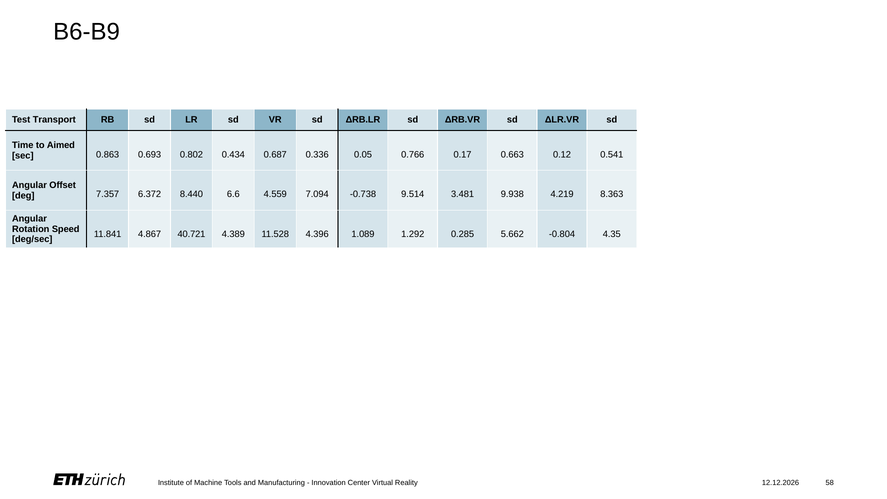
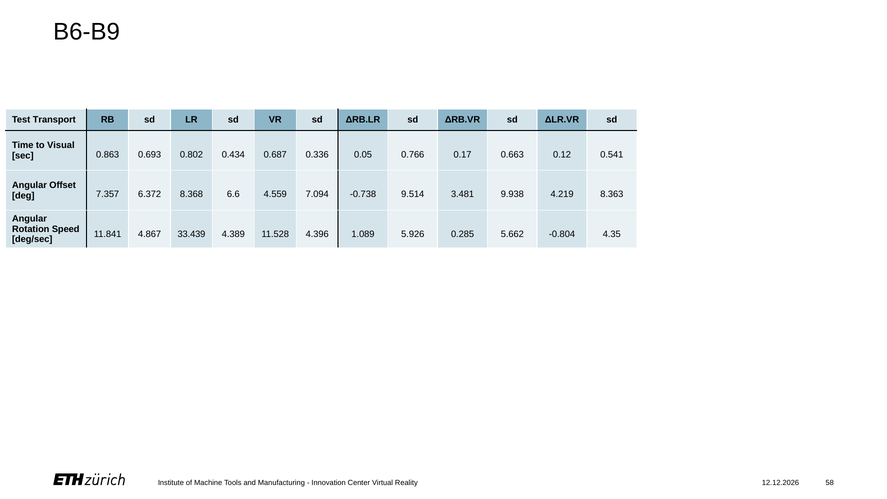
Aimed: Aimed -> Visual
8.440: 8.440 -> 8.368
40.721: 40.721 -> 33.439
1.292: 1.292 -> 5.926
